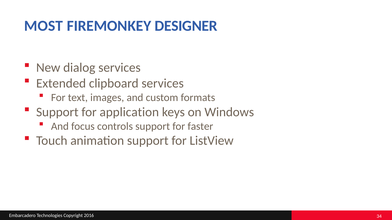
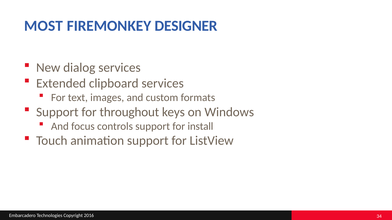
application: application -> throughout
faster: faster -> install
